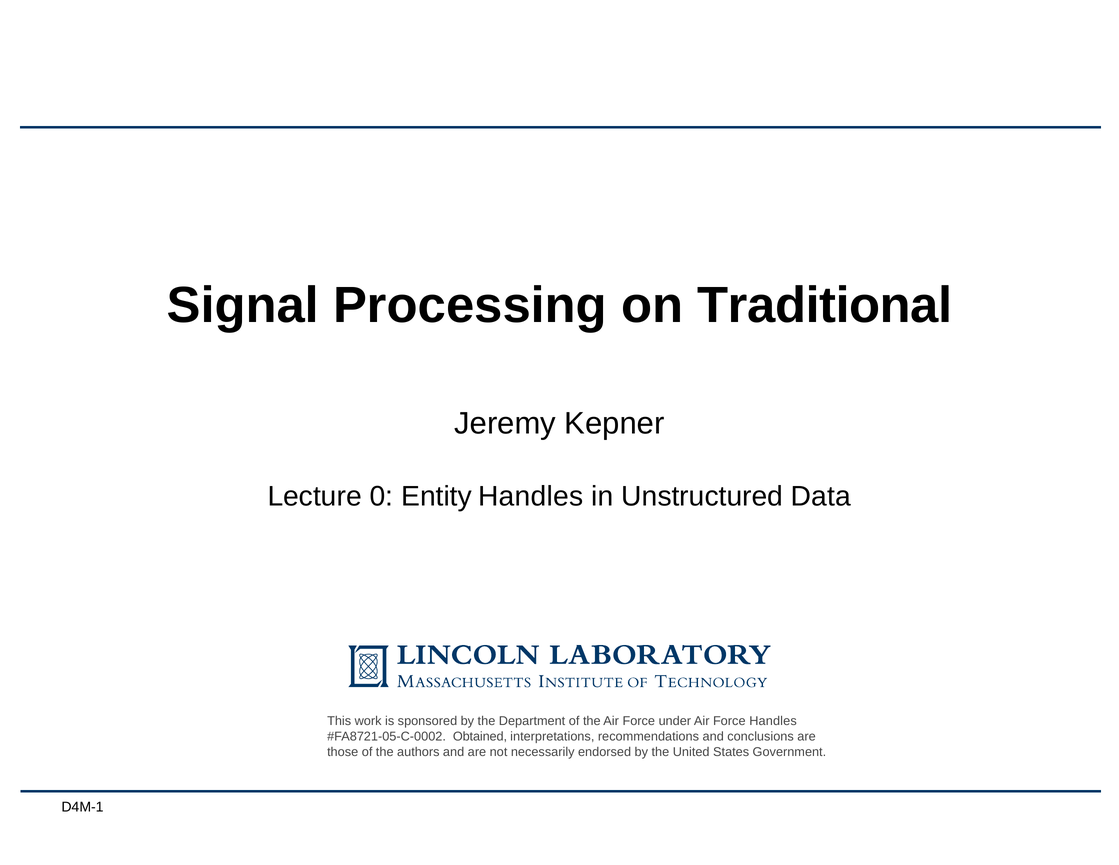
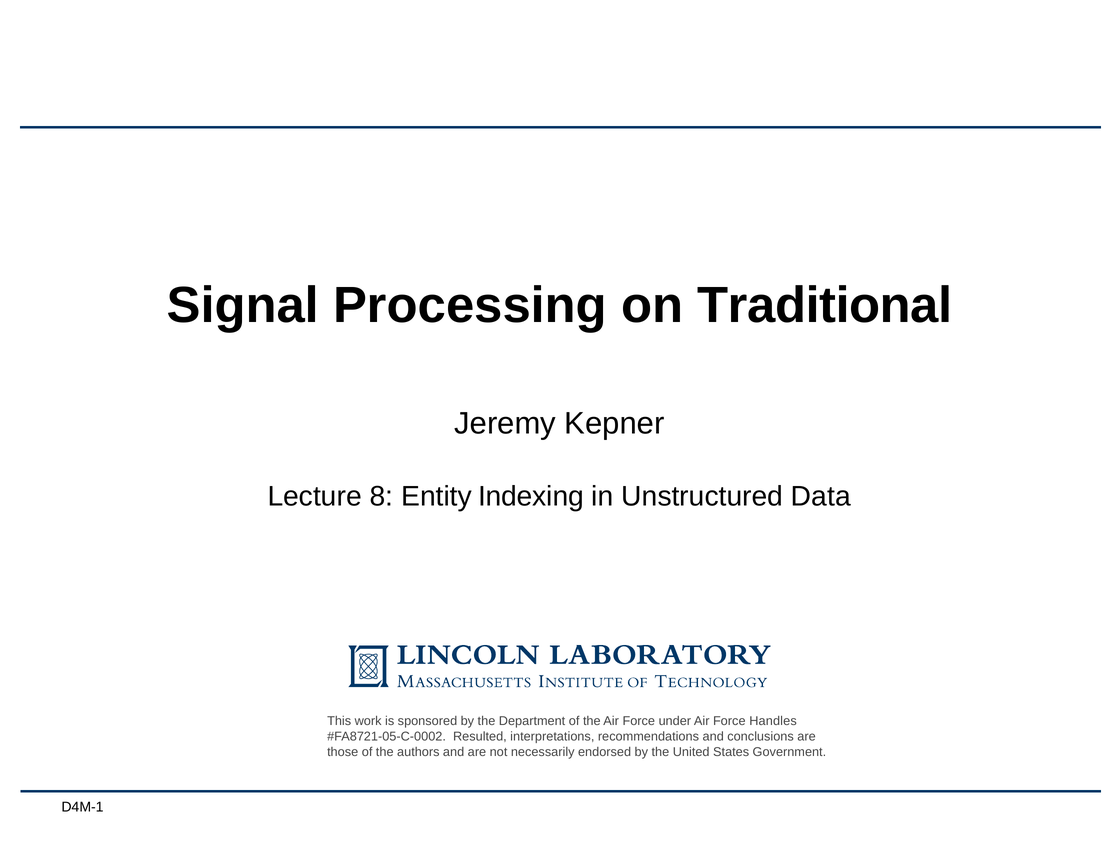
0: 0 -> 8
Entity Handles: Handles -> Indexing
Obtained: Obtained -> Resulted
